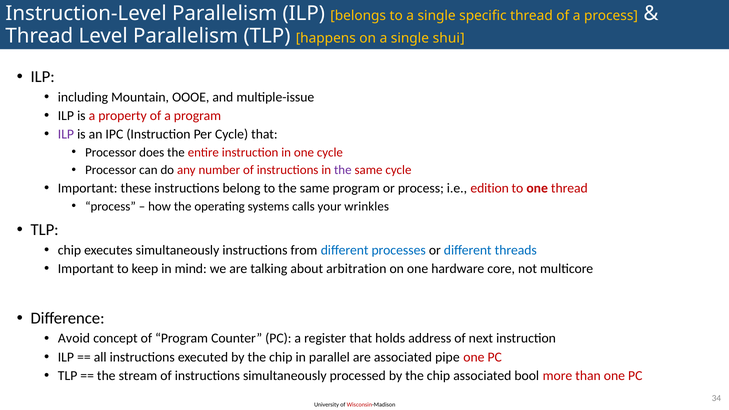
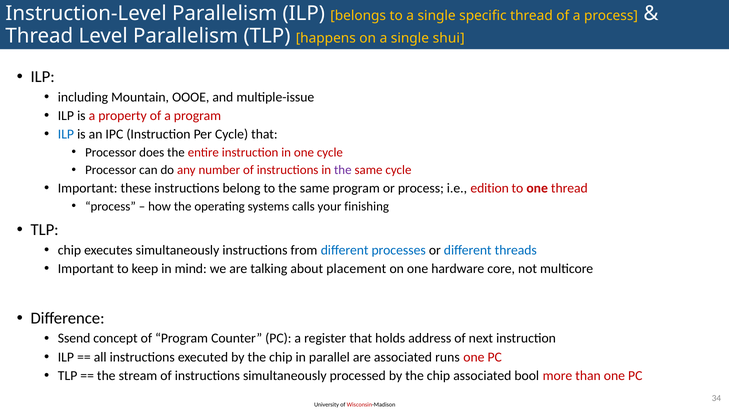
ILP at (66, 134) colour: purple -> blue
wrinkles: wrinkles -> finishing
arbitration: arbitration -> placement
Avoid: Avoid -> Ssend
pipe: pipe -> runs
